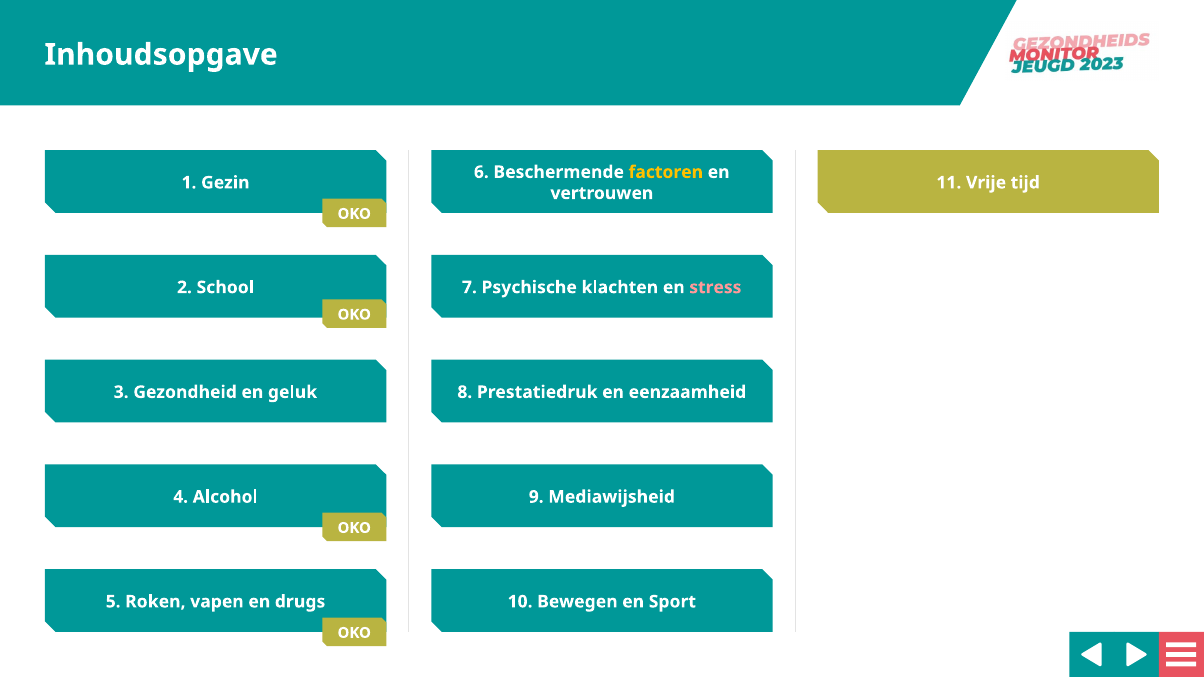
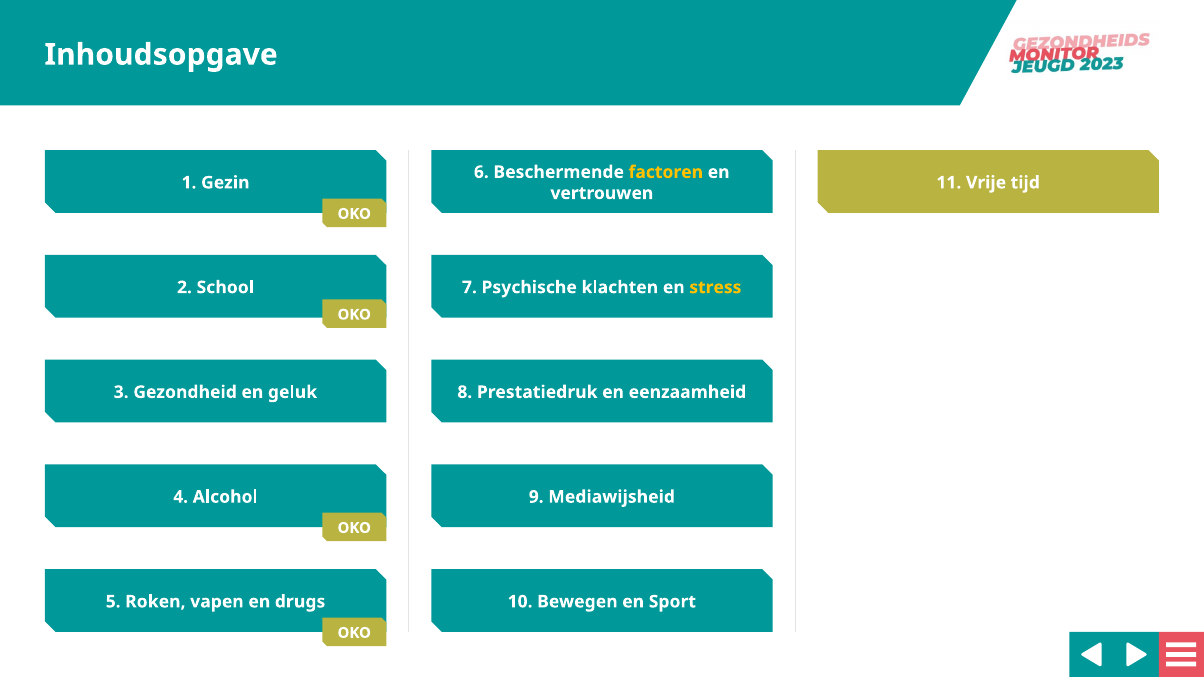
stress colour: pink -> yellow
